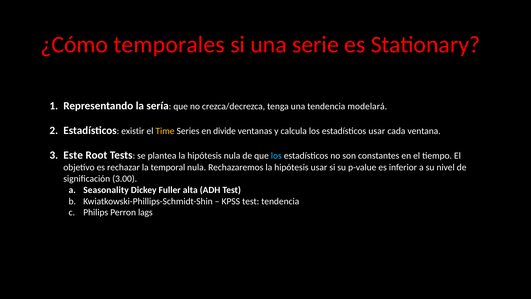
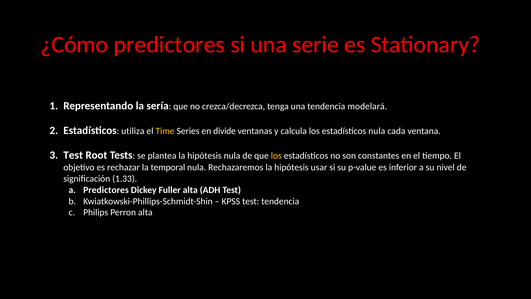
¿Cómo temporales: temporales -> predictores
existir: existir -> utiliza
estadísticos usar: usar -> nula
Este at (73, 155): Este -> Test
los at (276, 156) colour: light blue -> yellow
3.00: 3.00 -> 1.33
a Seasonality: Seasonality -> Predictores
Perron lags: lags -> alta
